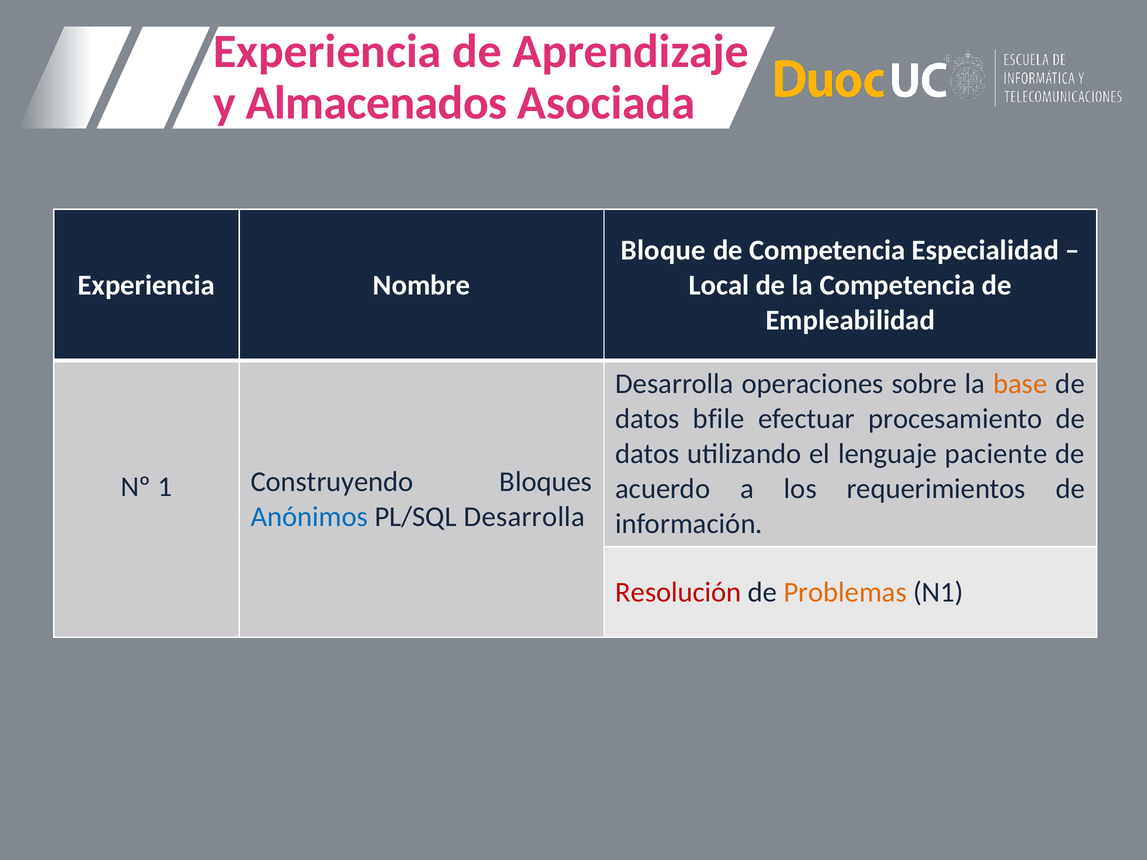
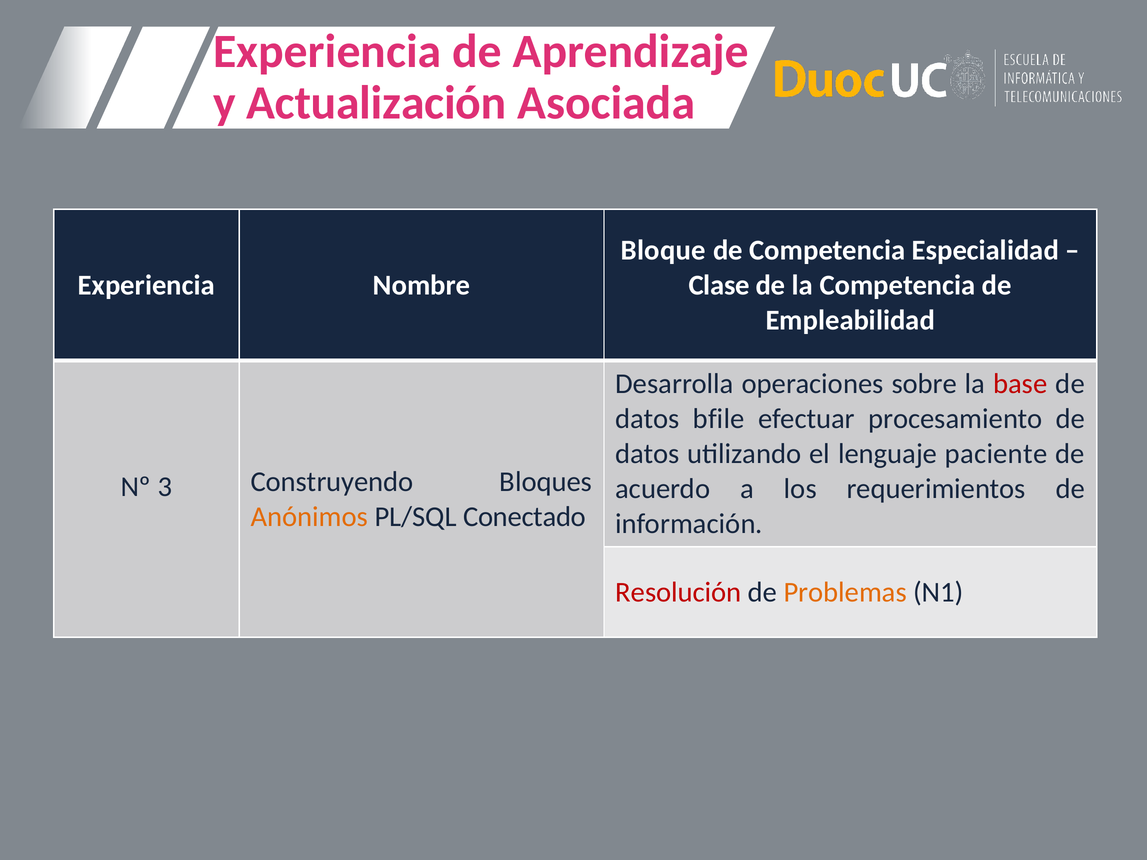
Almacenados: Almacenados -> Actualización
Local: Local -> Clase
base colour: orange -> red
1: 1 -> 3
Anónimos colour: blue -> orange
PL/SQL Desarrolla: Desarrolla -> Conectado
